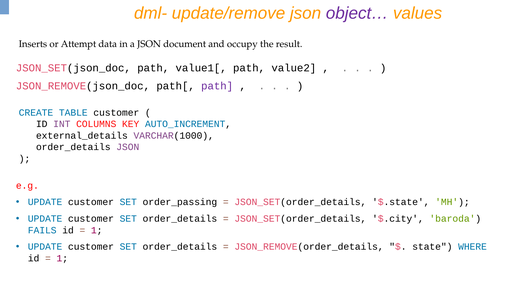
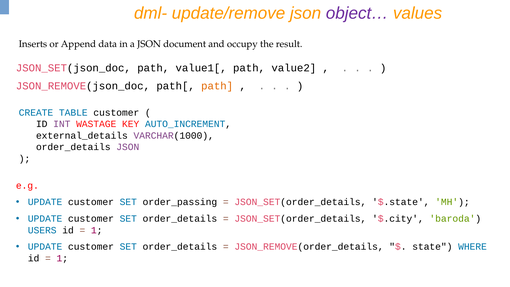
Attempt: Attempt -> Append
path at (217, 86) colour: purple -> orange
COLUMNS: COLUMNS -> WASTAGE
FAILS: FAILS -> USERS
